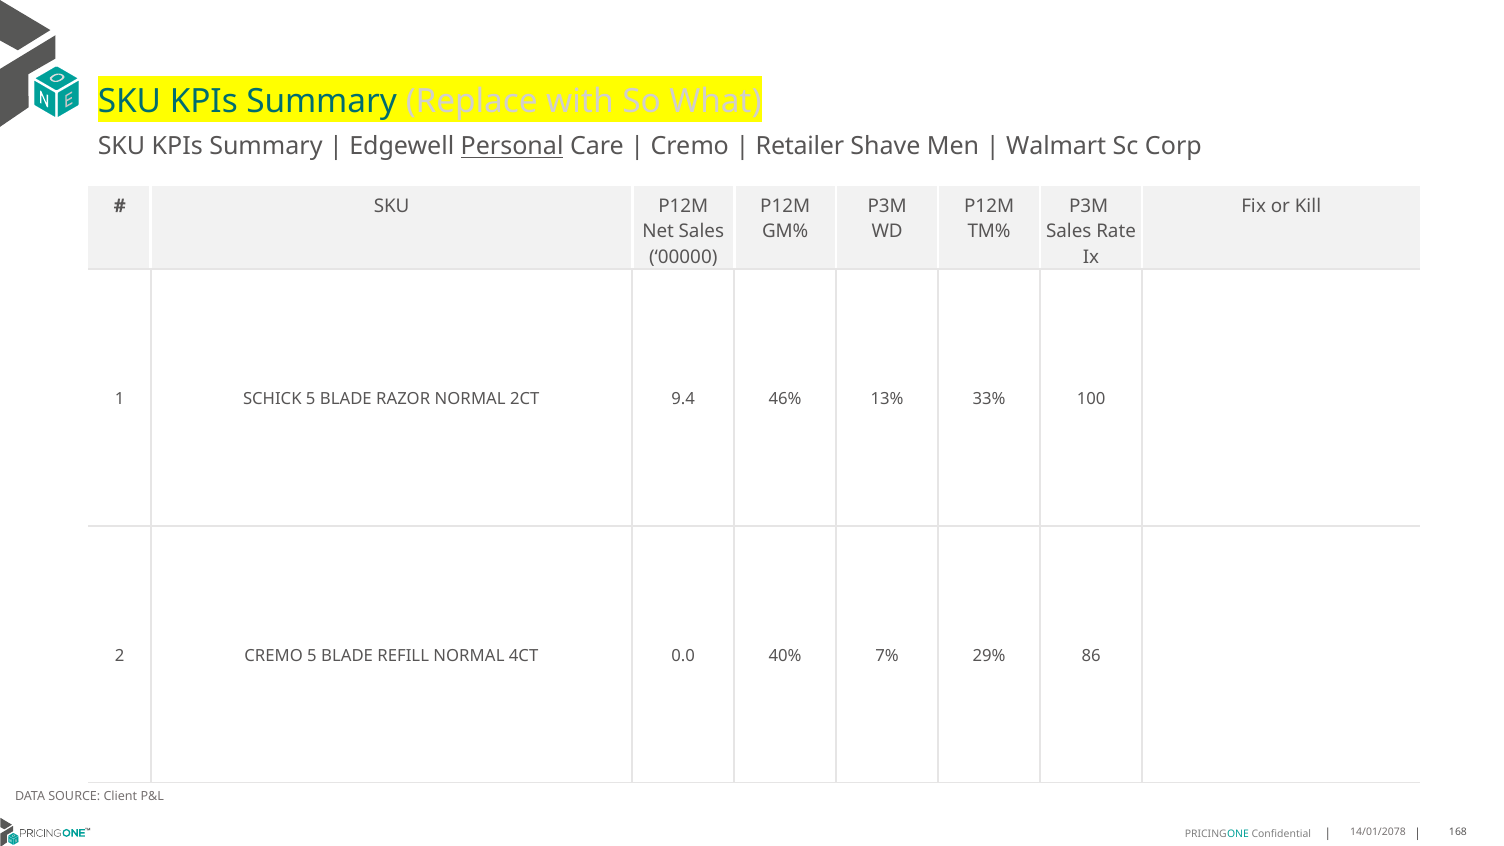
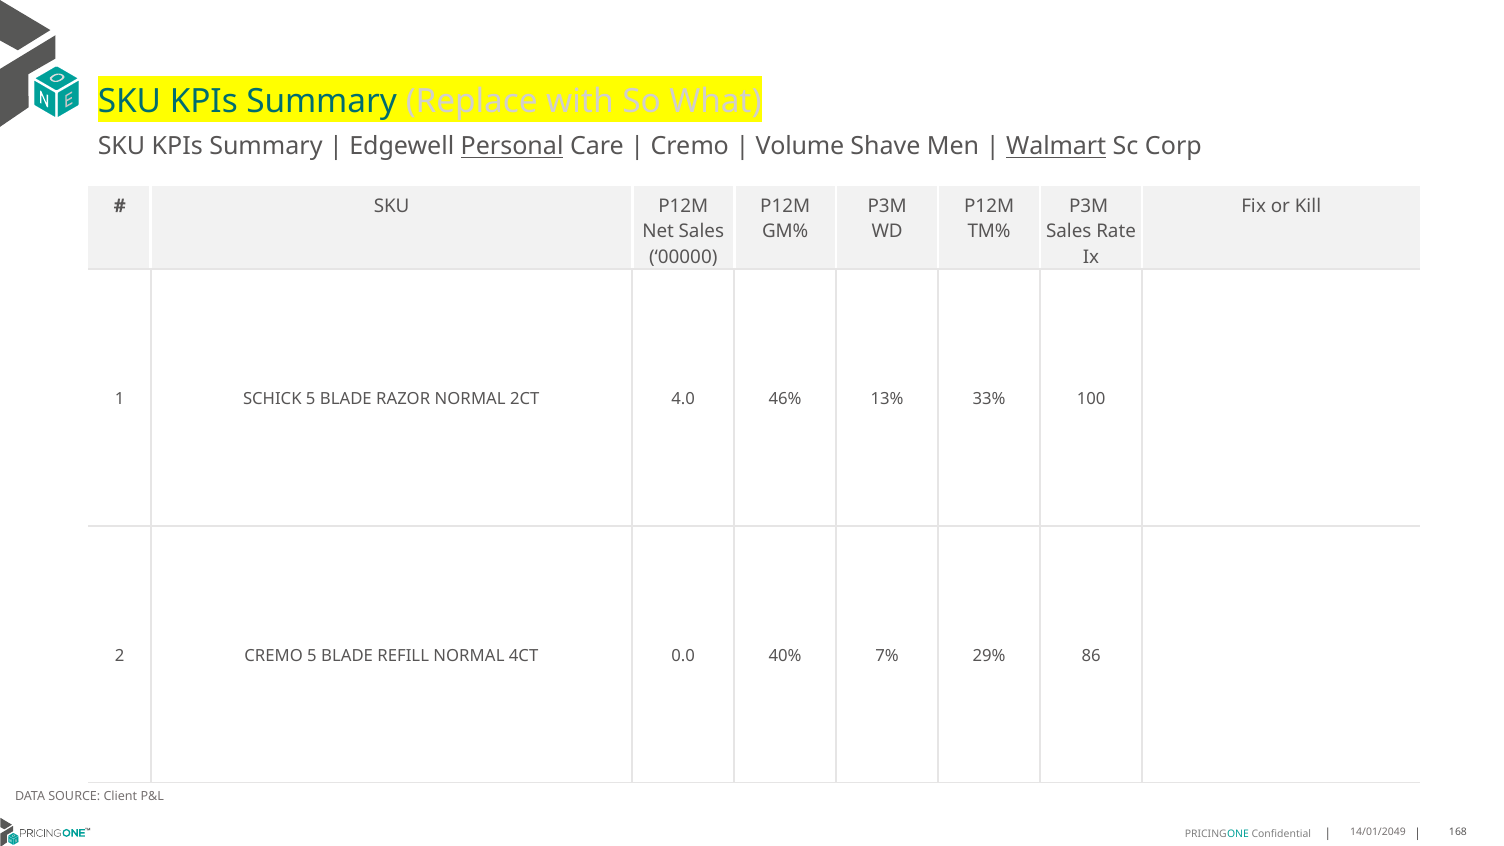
Retailer: Retailer -> Volume
Walmart underline: none -> present
9.4: 9.4 -> 4.0
14/01/2078: 14/01/2078 -> 14/01/2049
